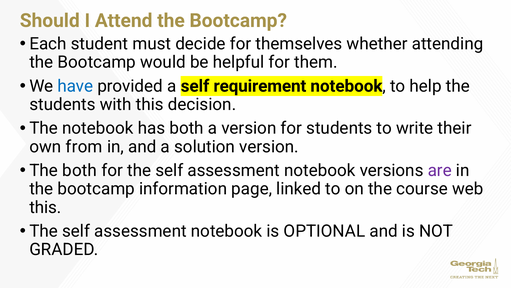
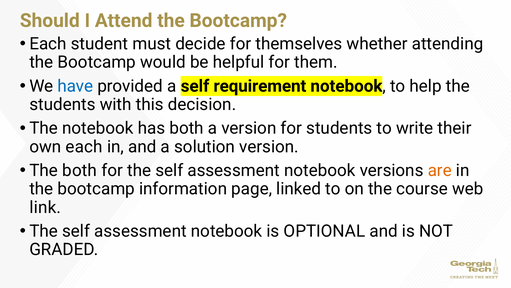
own from: from -> each
are colour: purple -> orange
this at (45, 207): this -> link
